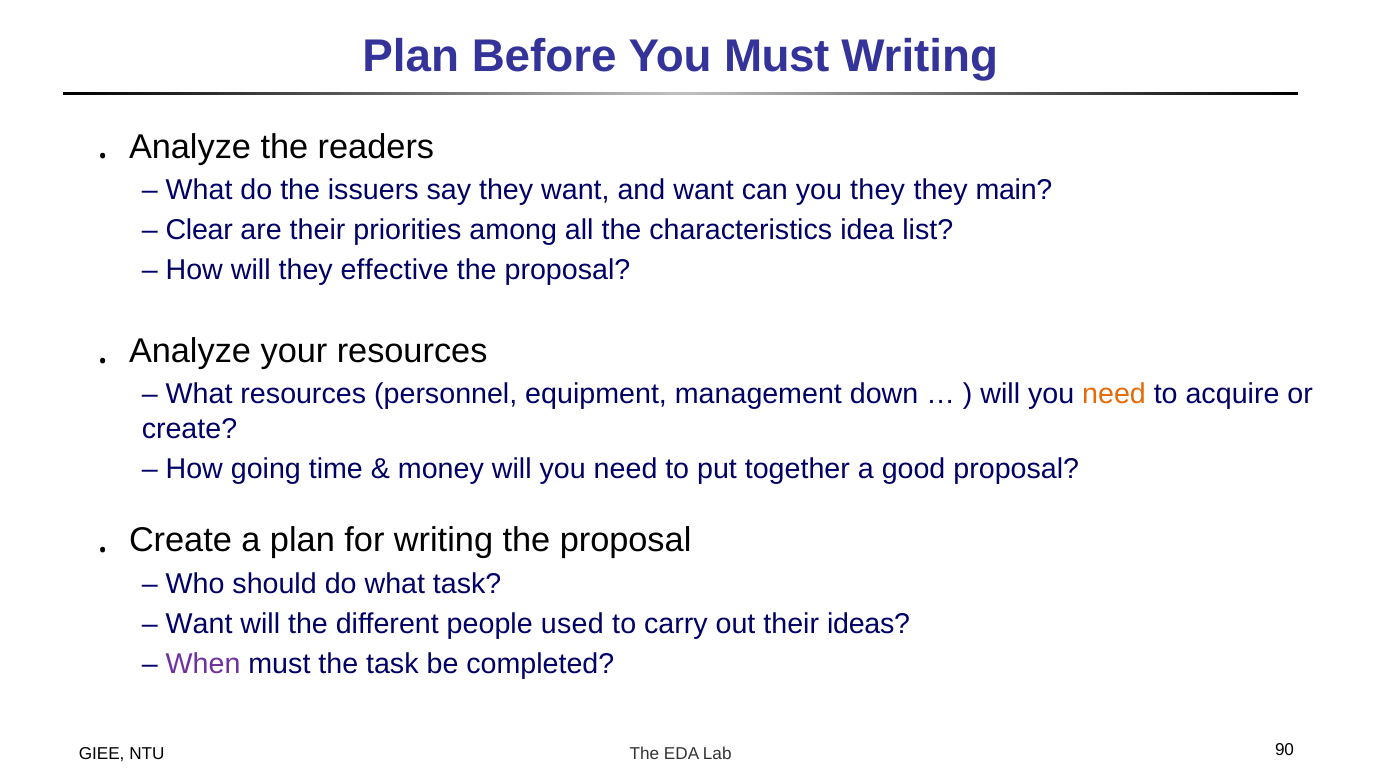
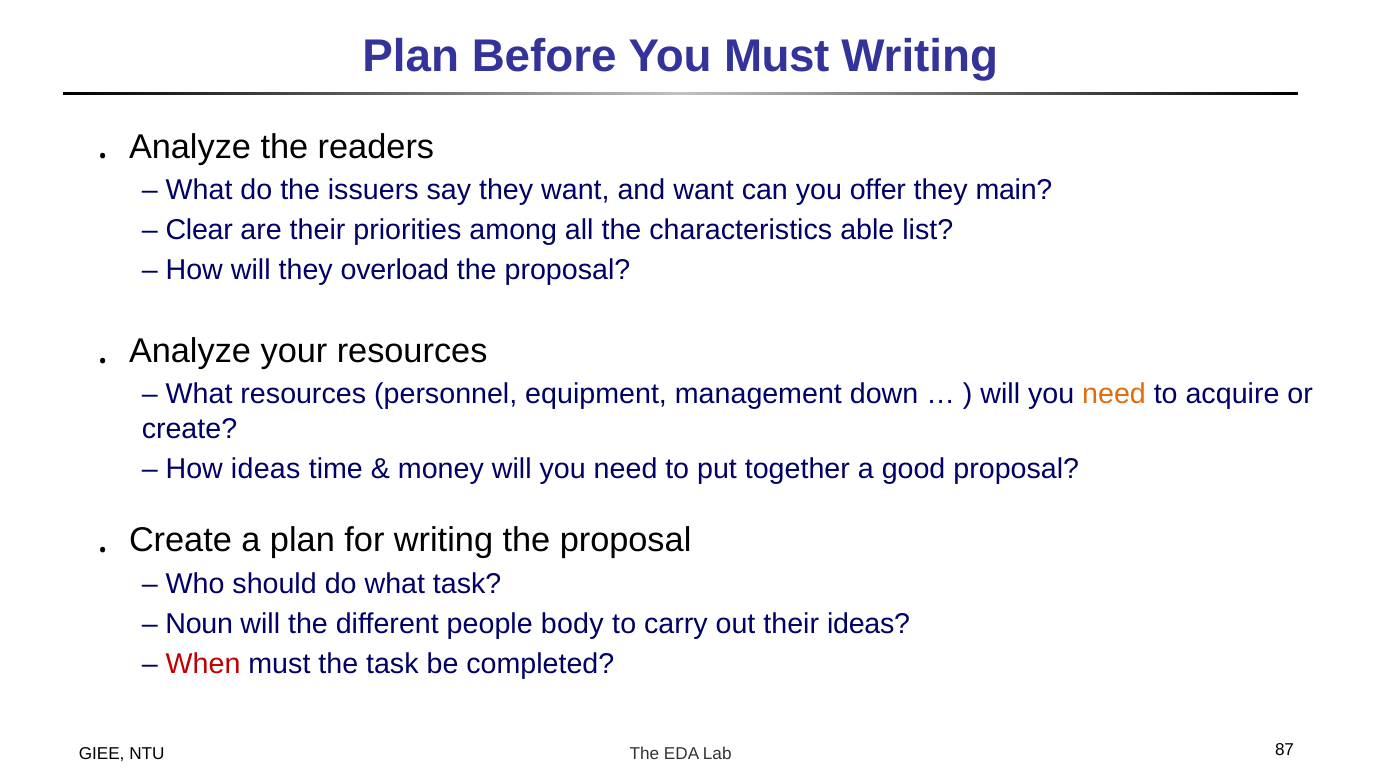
you they: they -> offer
idea: idea -> able
effective: effective -> overload
How going: going -> ideas
Want at (199, 623): Want -> Noun
used: used -> body
When colour: purple -> red
90: 90 -> 87
